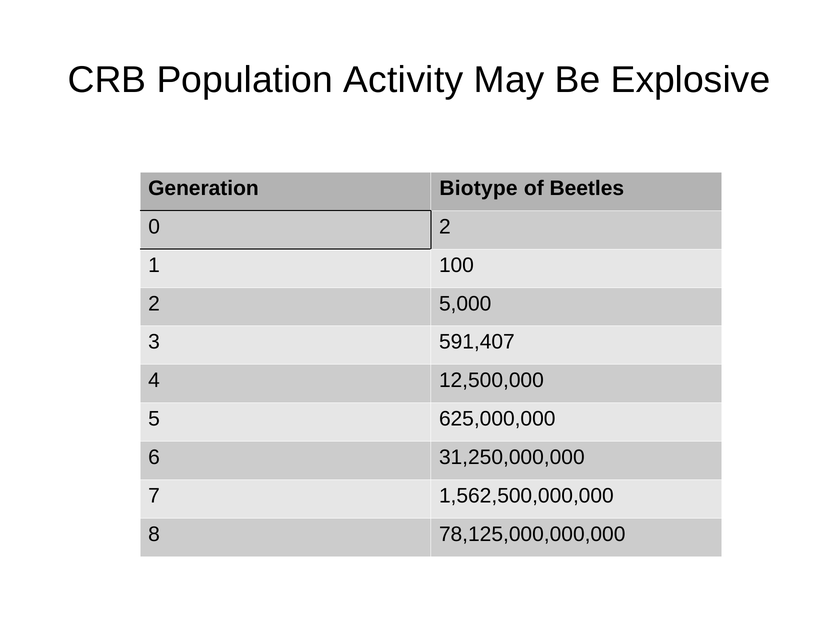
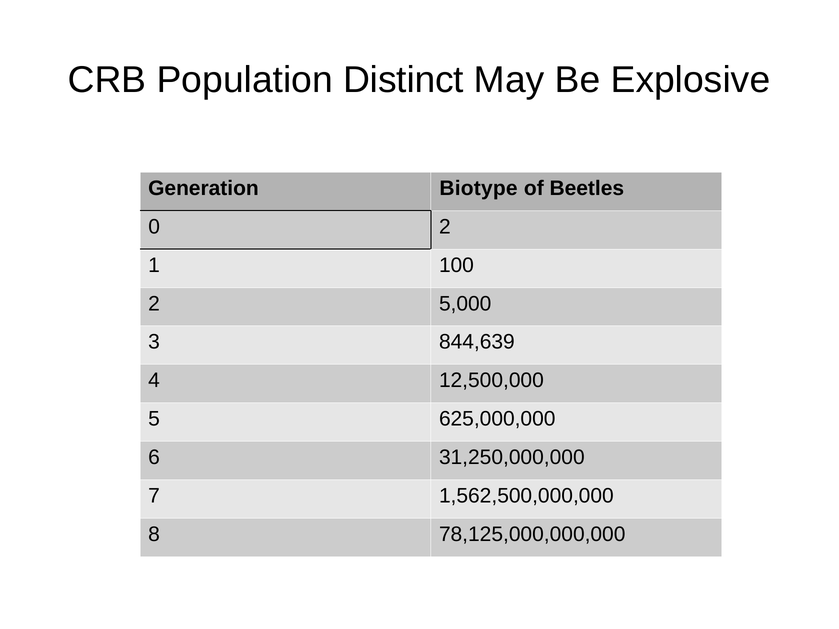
Activity: Activity -> Distinct
591,407: 591,407 -> 844,639
